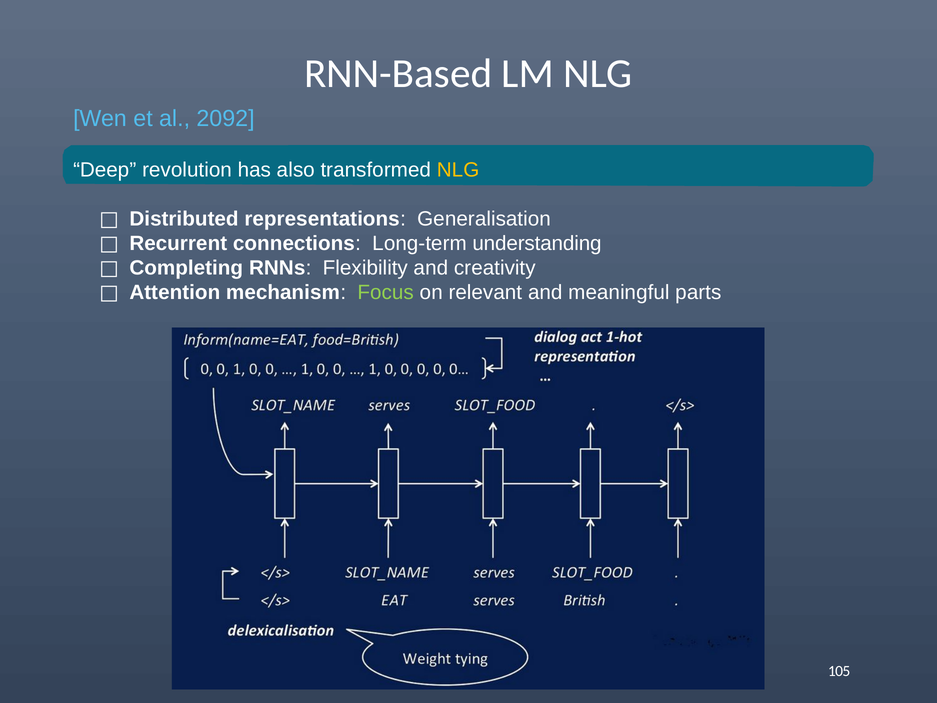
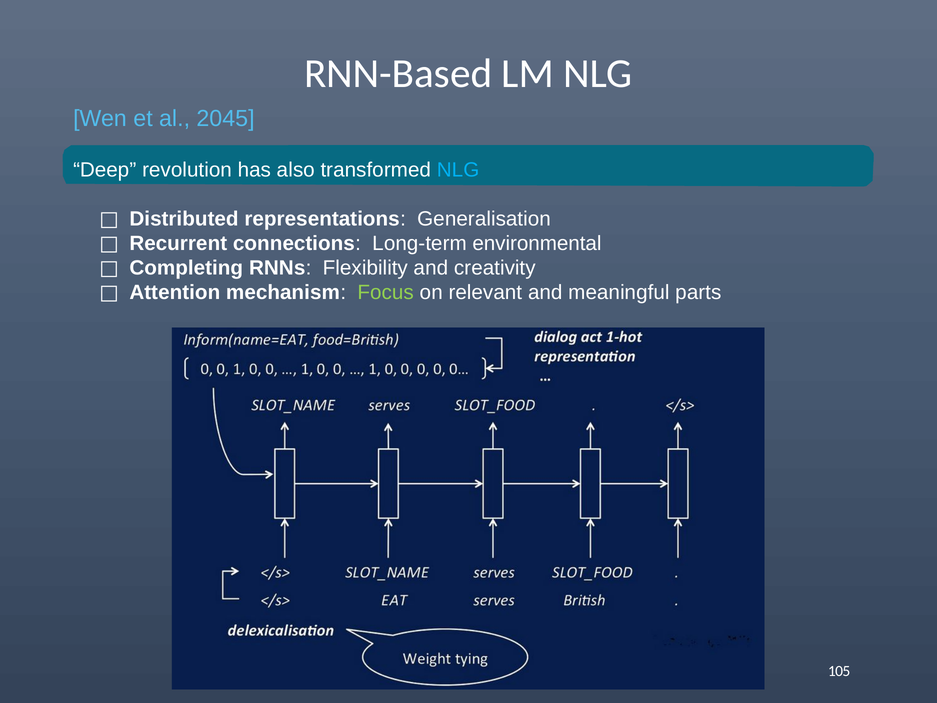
2092: 2092 -> 2045
NLG at (458, 170) colour: yellow -> light blue
understanding: understanding -> environmental
